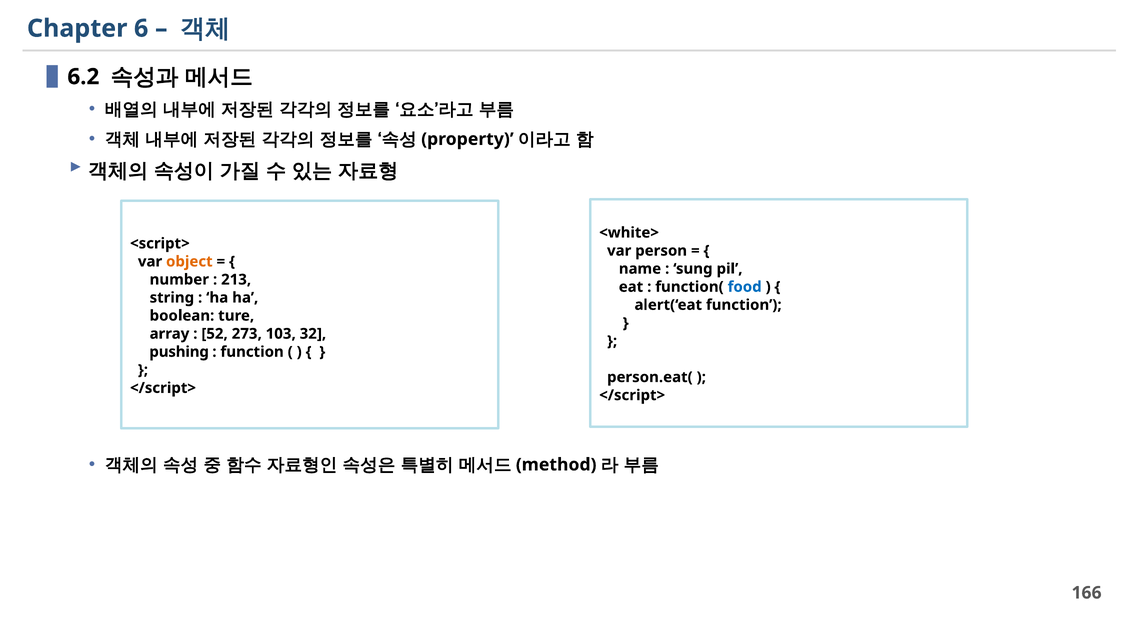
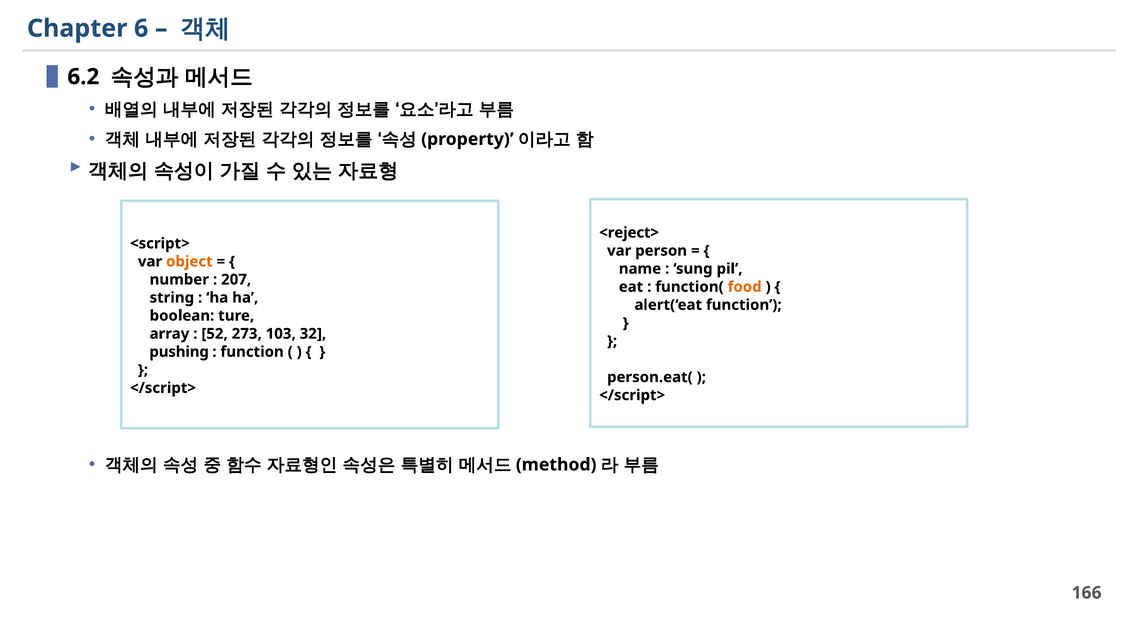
<white>: <white> -> <reject>
213: 213 -> 207
food colour: blue -> orange
